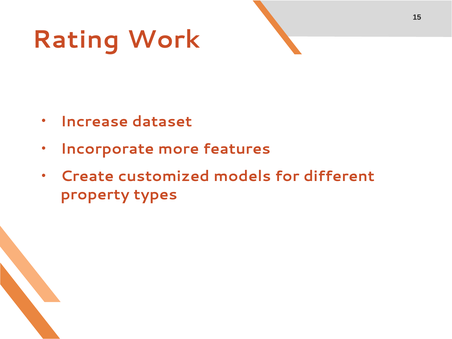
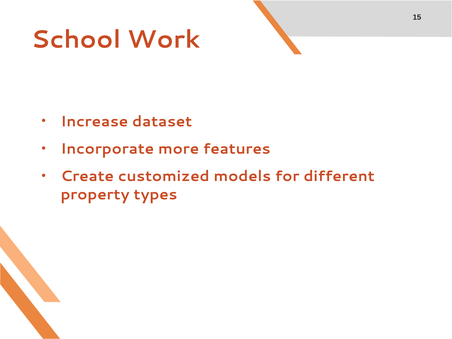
Rating: Rating -> School
